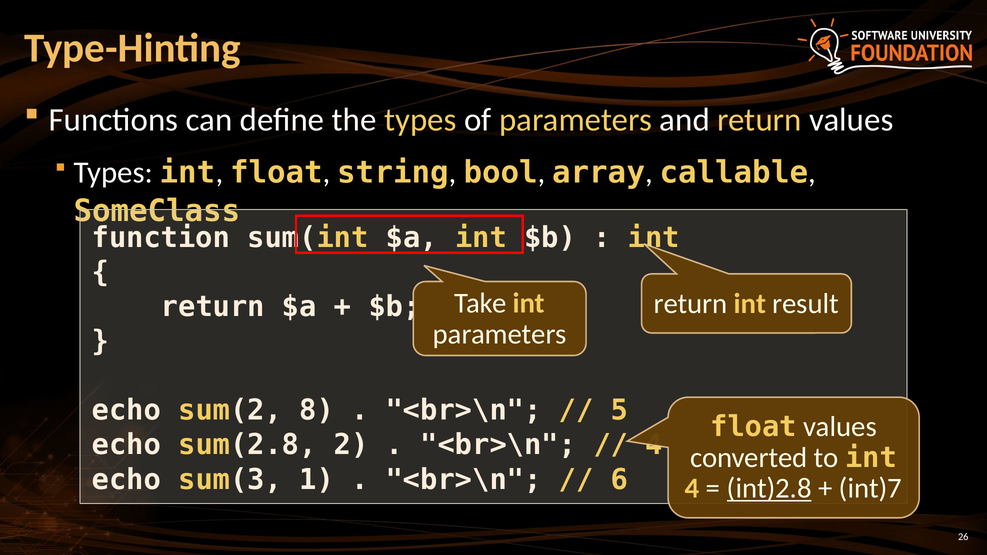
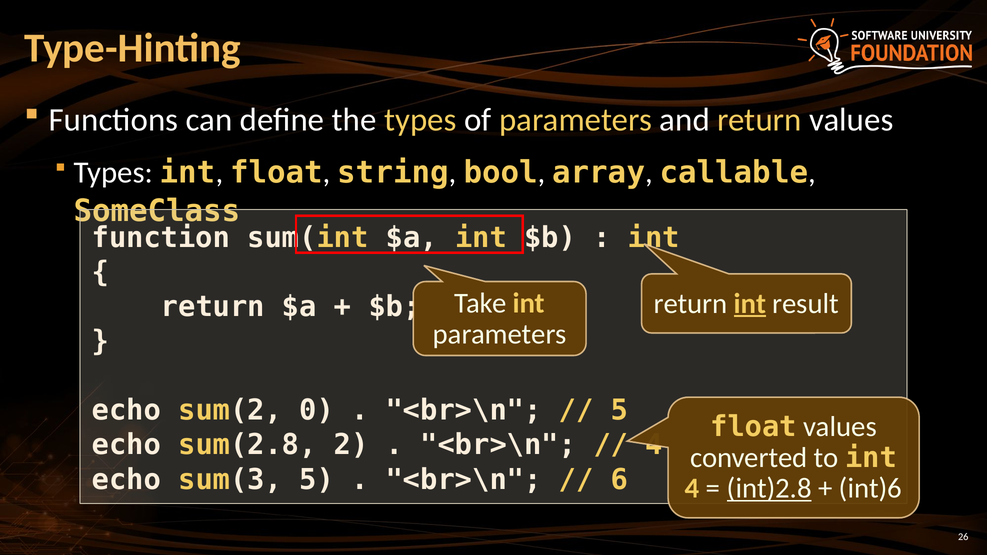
int at (750, 304) underline: none -> present
8: 8 -> 0
sum(3 1: 1 -> 5
int)7: int)7 -> int)6
